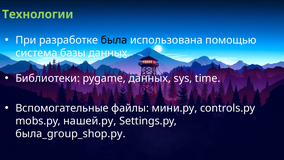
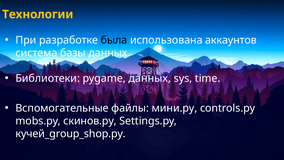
Технологии colour: light green -> yellow
помощью: помощью -> аккаунтов
нашей.py: нашей.py -> скинов.py
была_group_shop.py: была_group_shop.py -> кучей_group_shop.py
